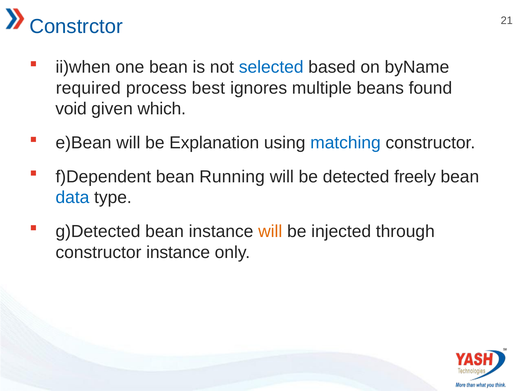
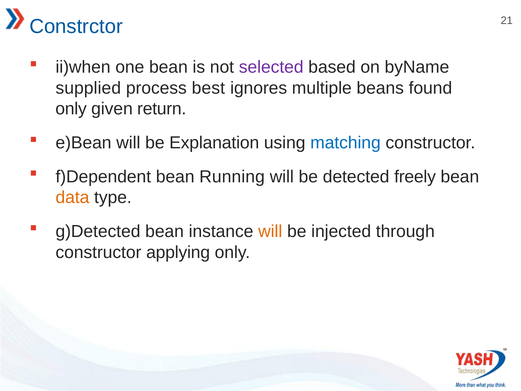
selected colour: blue -> purple
required: required -> supplied
void at (71, 109): void -> only
which: which -> return
data colour: blue -> orange
constructor instance: instance -> applying
